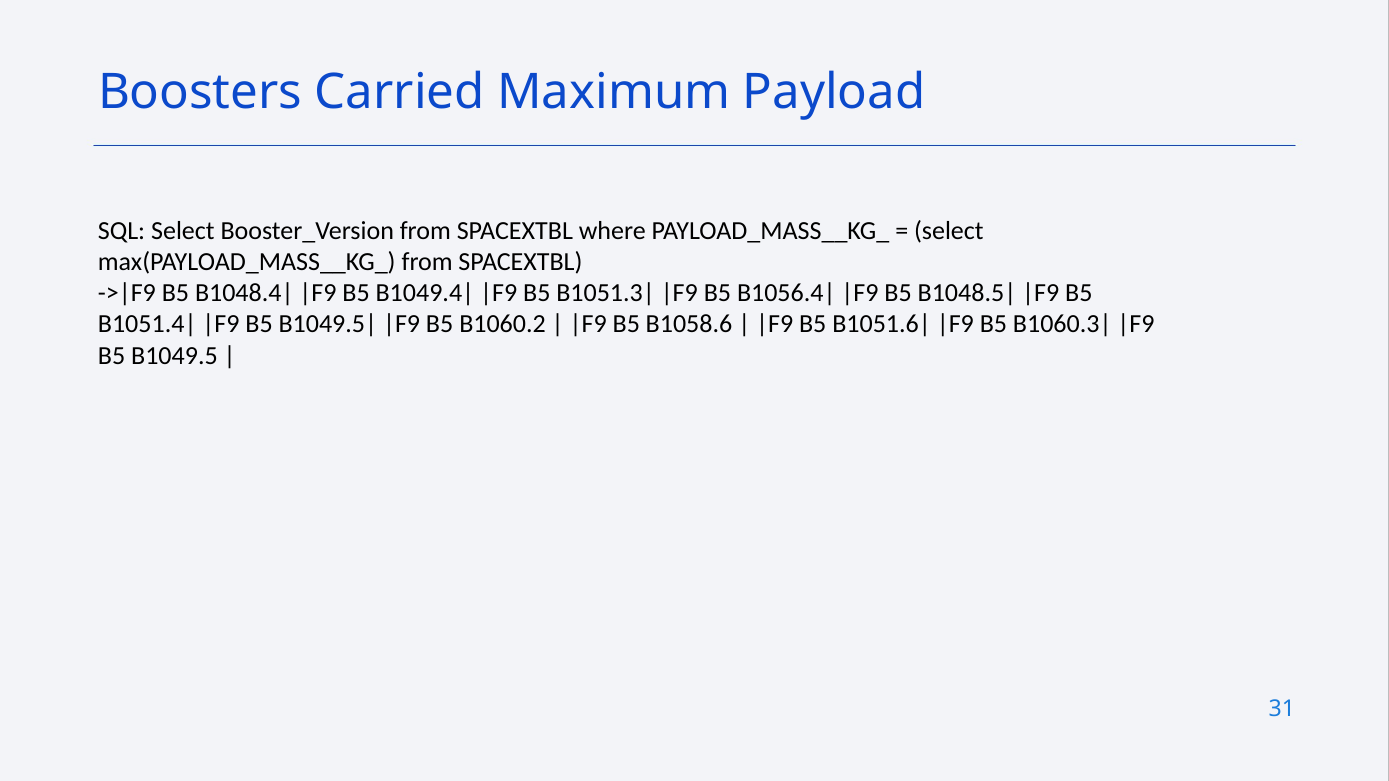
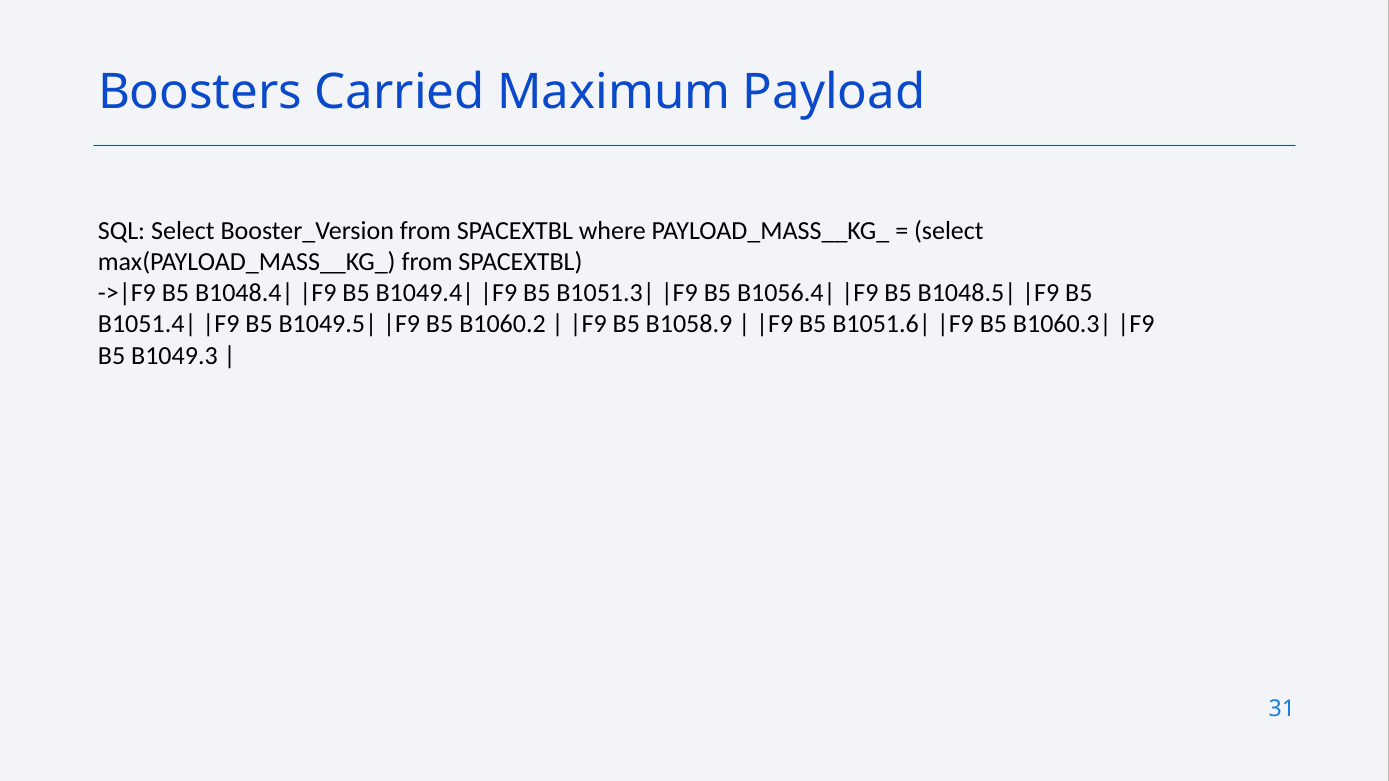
B1058.6: B1058.6 -> B1058.9
B1049.5: B1049.5 -> B1049.3
